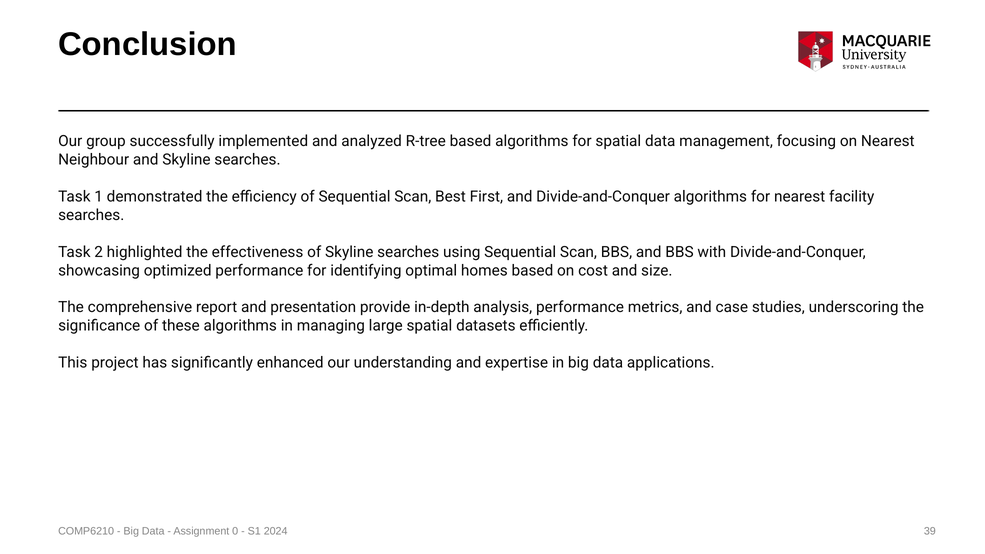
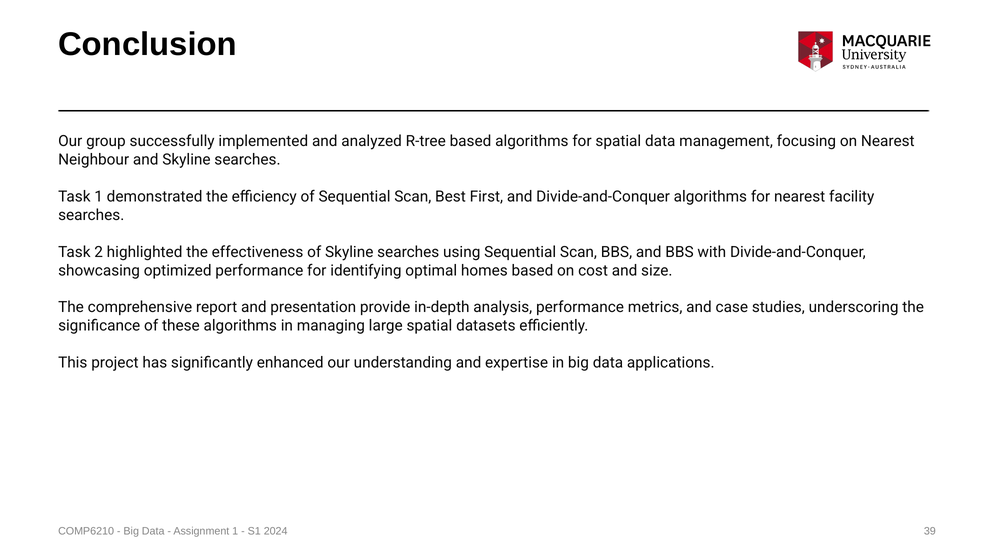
Assignment 0: 0 -> 1
